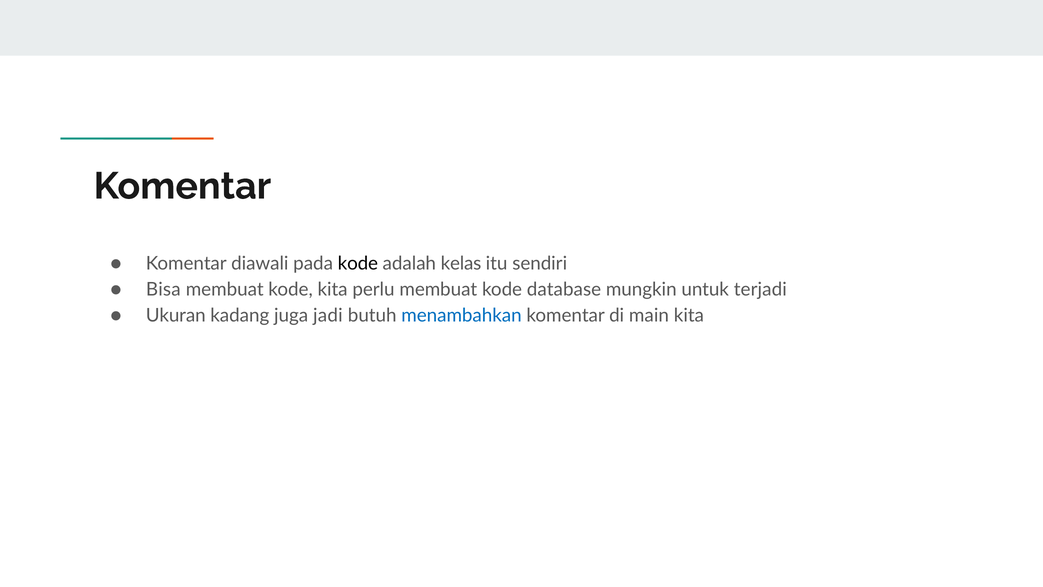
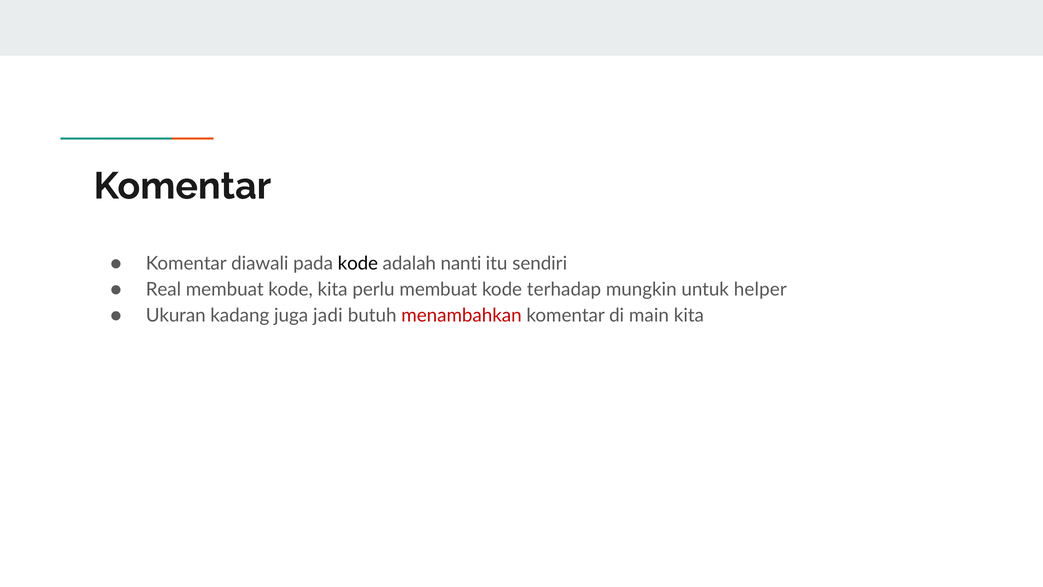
kelas: kelas -> nanti
Bisa: Bisa -> Real
database: database -> terhadap
terjadi: terjadi -> helper
menambahkan colour: blue -> red
